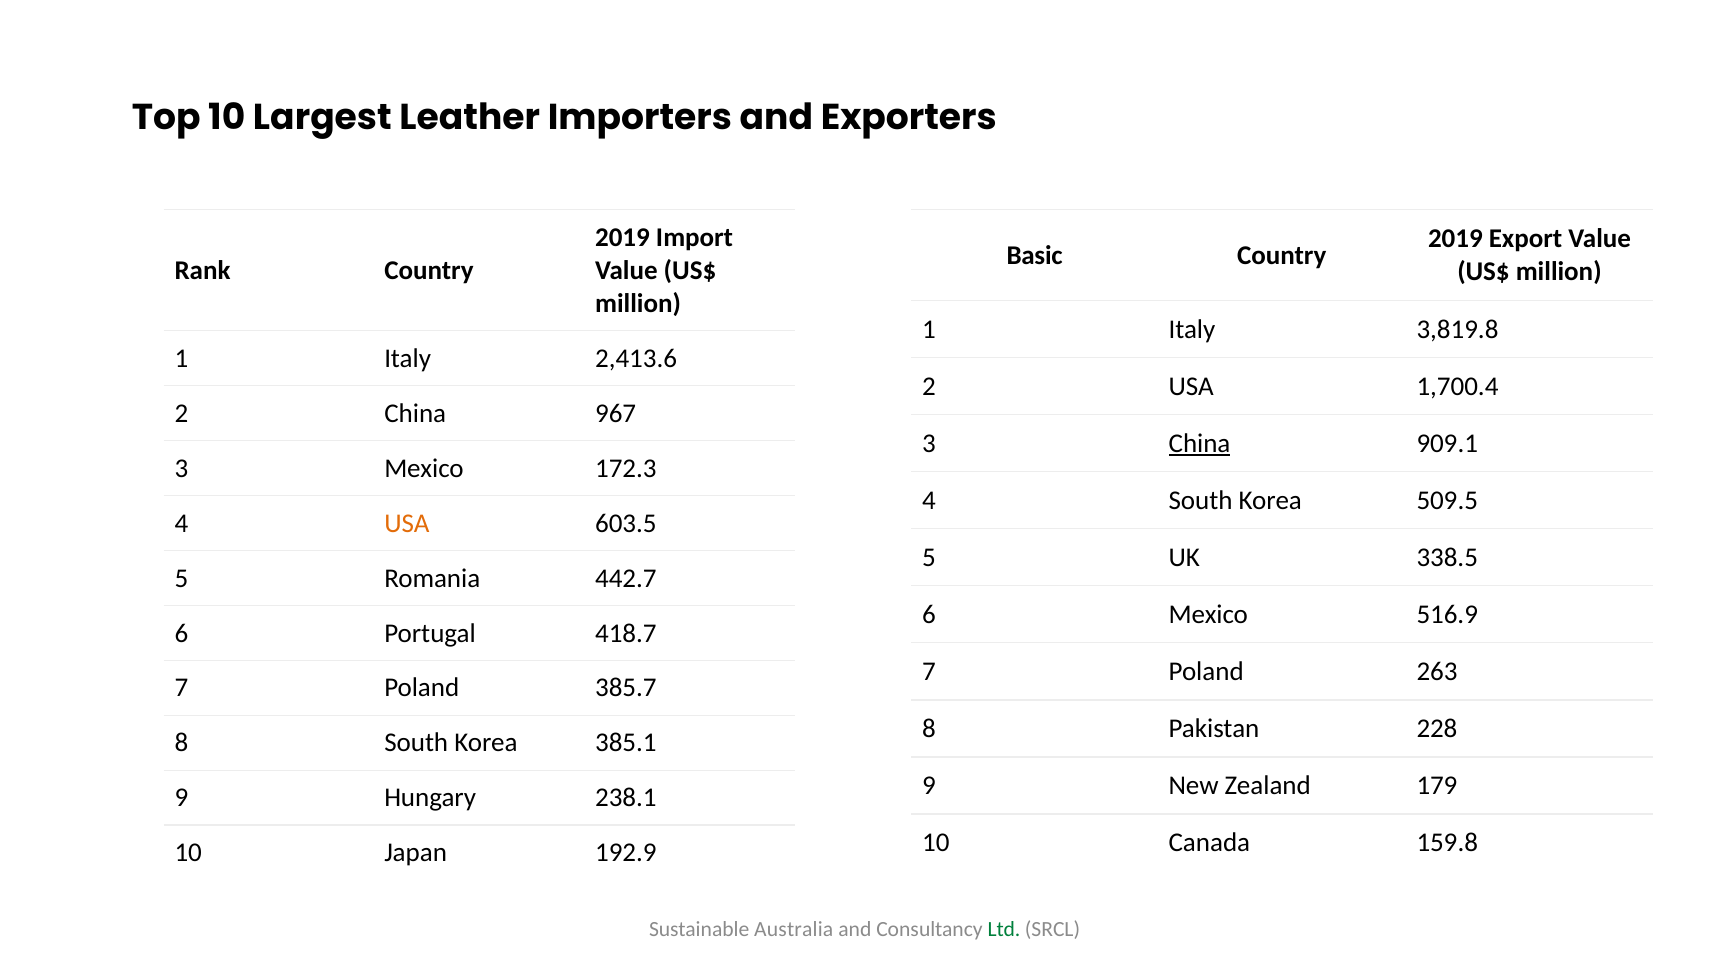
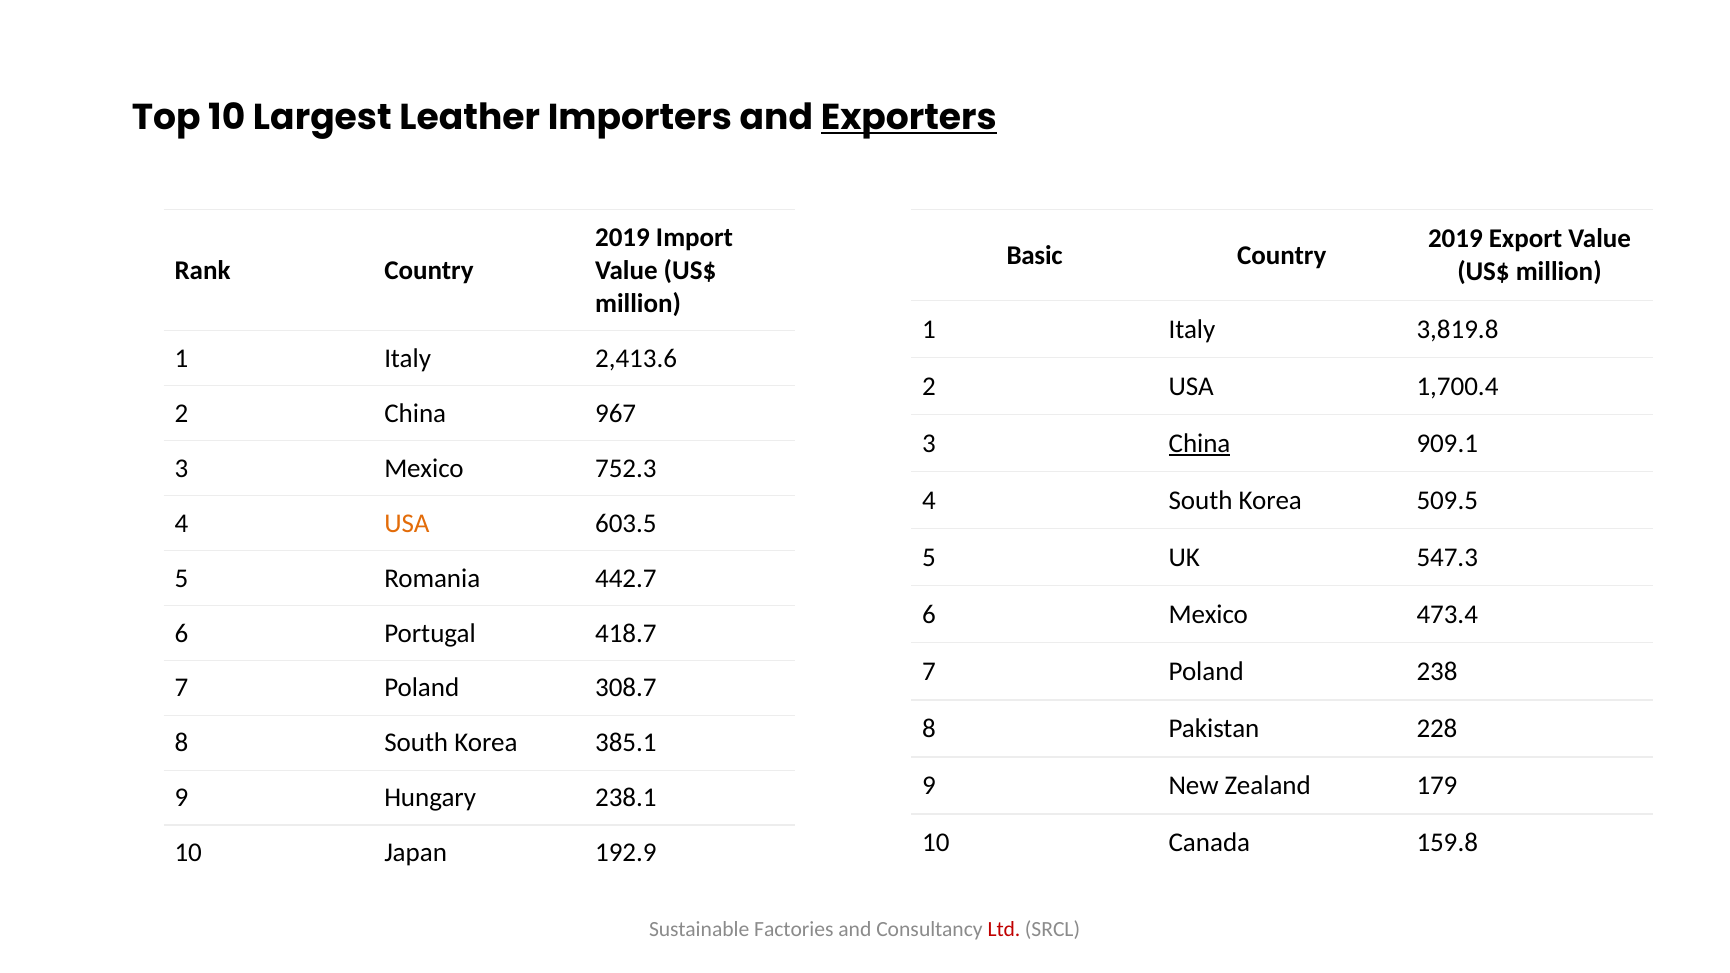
Exporters underline: none -> present
172.3: 172.3 -> 752.3
338.5: 338.5 -> 547.3
516.9: 516.9 -> 473.4
263: 263 -> 238
385.7: 385.7 -> 308.7
Australia: Australia -> Factories
Ltd colour: green -> red
